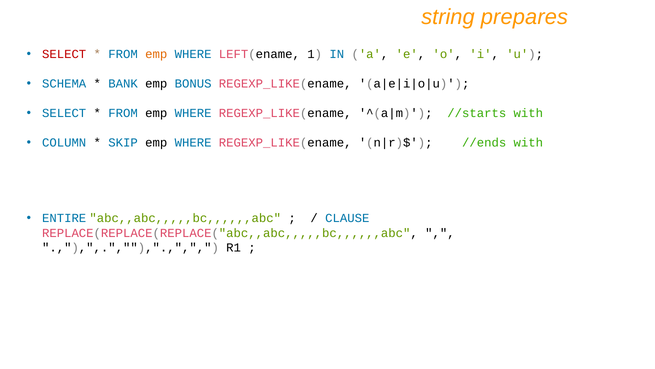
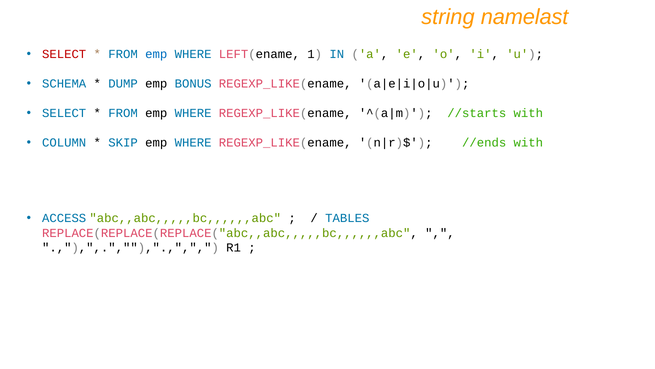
prepares: prepares -> namelast
emp at (156, 54) colour: orange -> blue
BANK: BANK -> DUMP
ENTIRE: ENTIRE -> ACCESS
CLAUSE: CLAUSE -> TABLES
